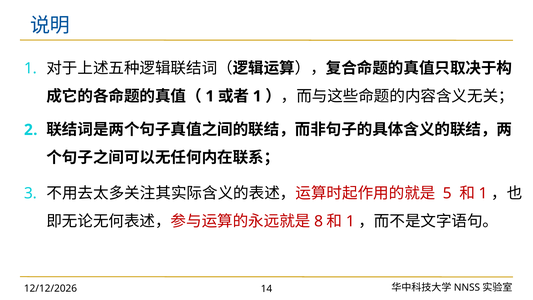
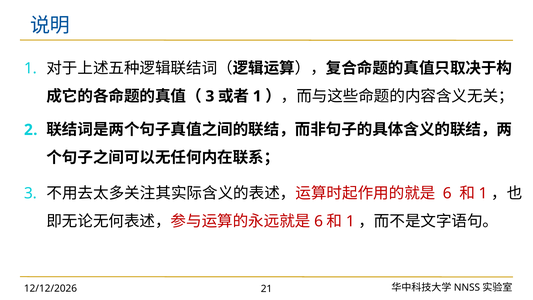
1 at (210, 96): 1 -> 3
5 at (447, 193): 5 -> 6
8 at (319, 221): 8 -> 6
14: 14 -> 21
